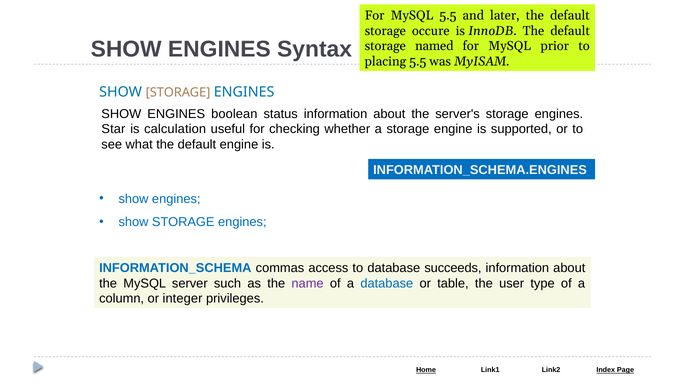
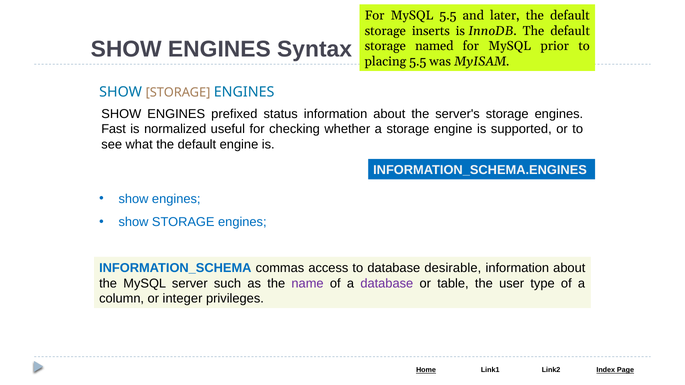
occure: occure -> inserts
boolean: boolean -> prefixed
Star: Star -> Fast
calculation: calculation -> normalized
succeeds: succeeds -> desirable
database at (387, 284) colour: blue -> purple
